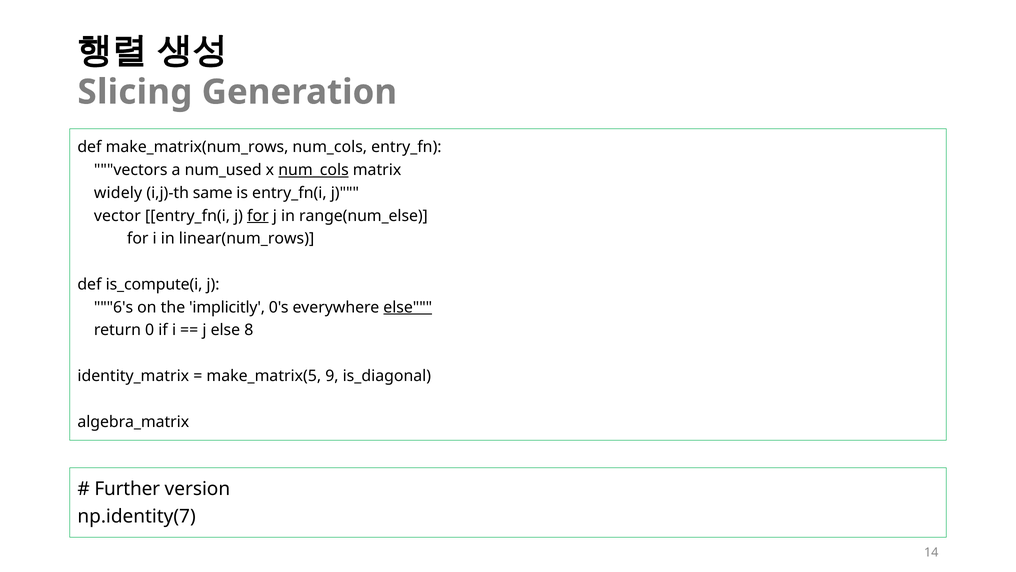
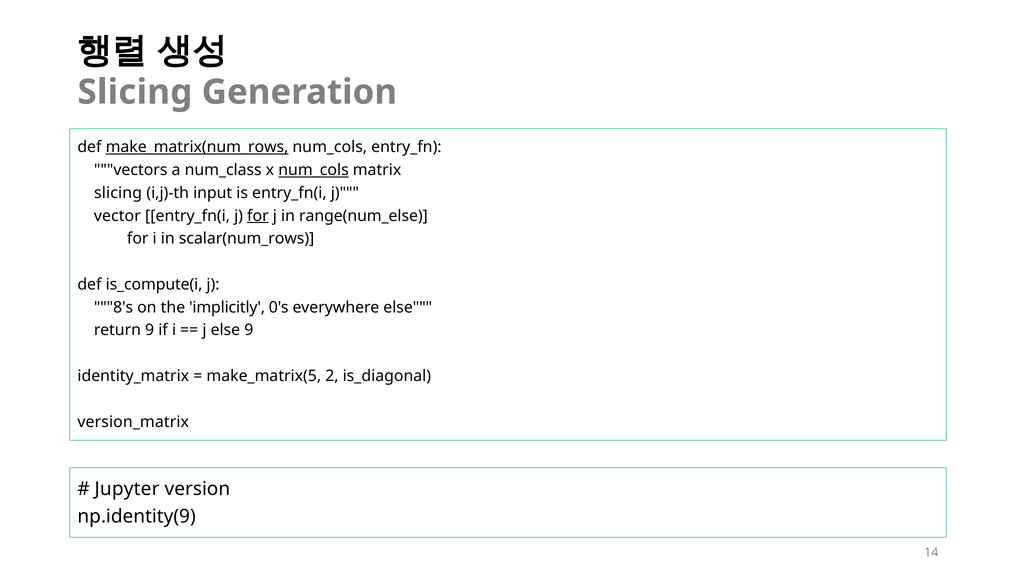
make_matrix(num_rows underline: none -> present
num_used: num_used -> num_class
widely at (118, 193): widely -> slicing
same: same -> input
linear(num_rows: linear(num_rows -> scalar(num_rows
6's: 6's -> 8's
else at (408, 307) underline: present -> none
return 0: 0 -> 9
else 8: 8 -> 9
9: 9 -> 2
algebra_matrix: algebra_matrix -> version_matrix
Further: Further -> Jupyter
np.identity(7: np.identity(7 -> np.identity(9
